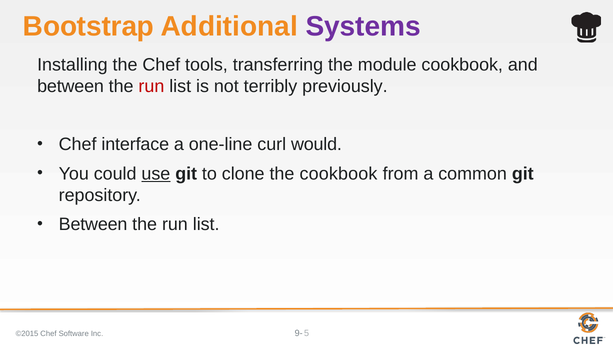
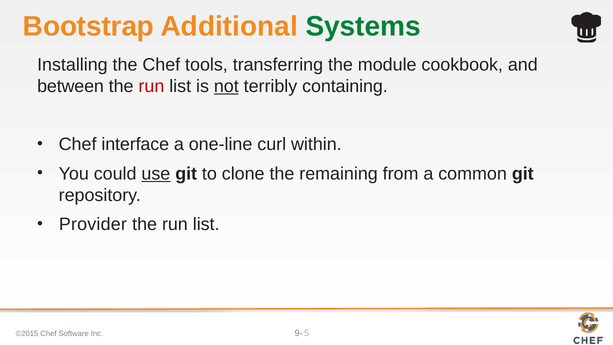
Systems colour: purple -> green
not underline: none -> present
previously: previously -> containing
would: would -> within
the cookbook: cookbook -> remaining
Between at (93, 224): Between -> Provider
